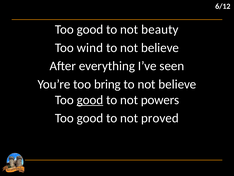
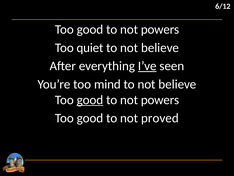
beauty at (160, 29): beauty -> powers
wind: wind -> quiet
I’ve underline: none -> present
bring: bring -> mind
